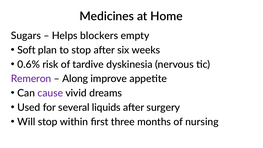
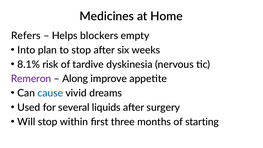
Sugars: Sugars -> Refers
Soft: Soft -> Into
0.6%: 0.6% -> 8.1%
cause colour: purple -> blue
nursing: nursing -> starting
